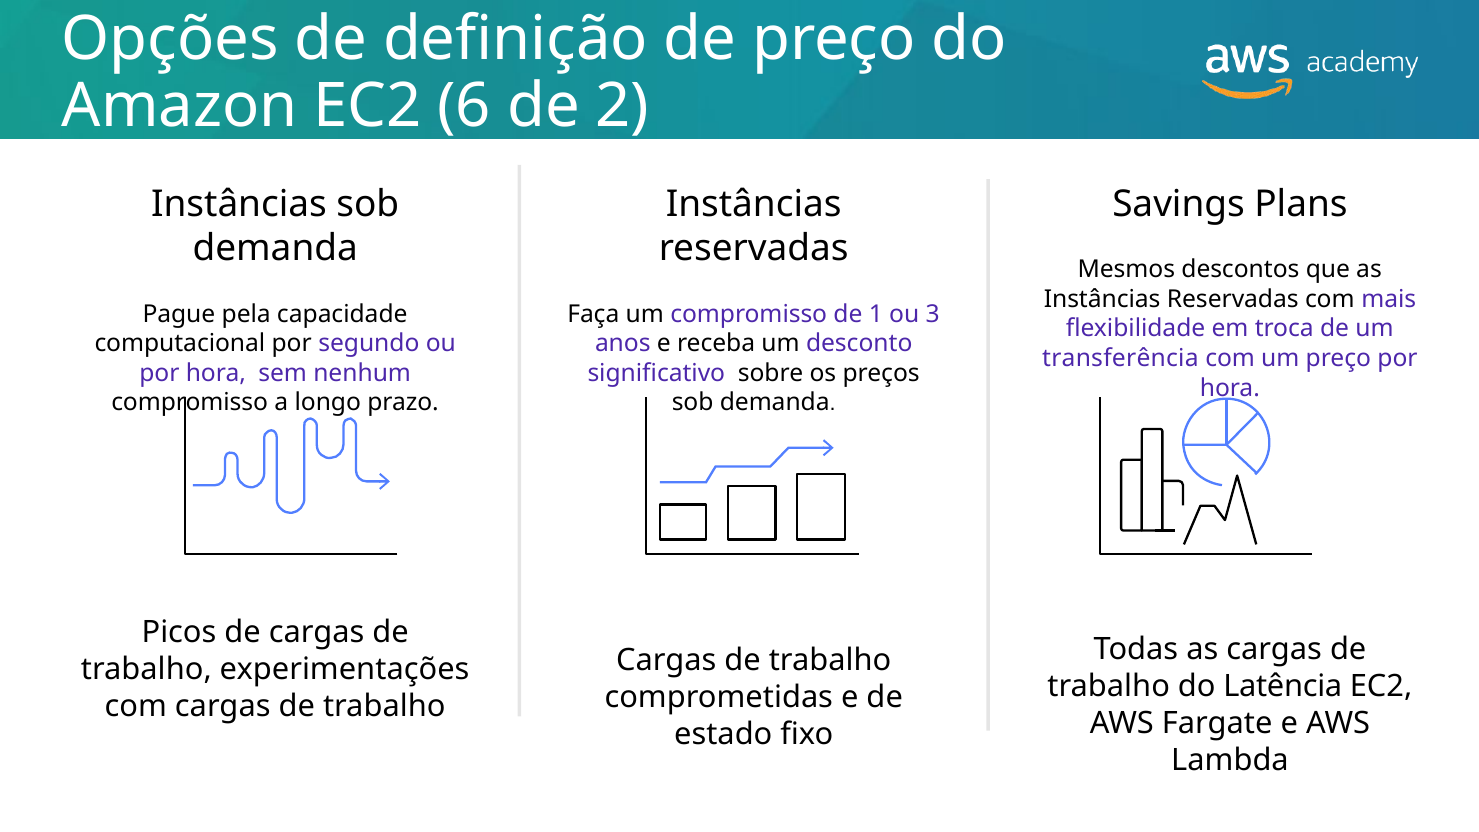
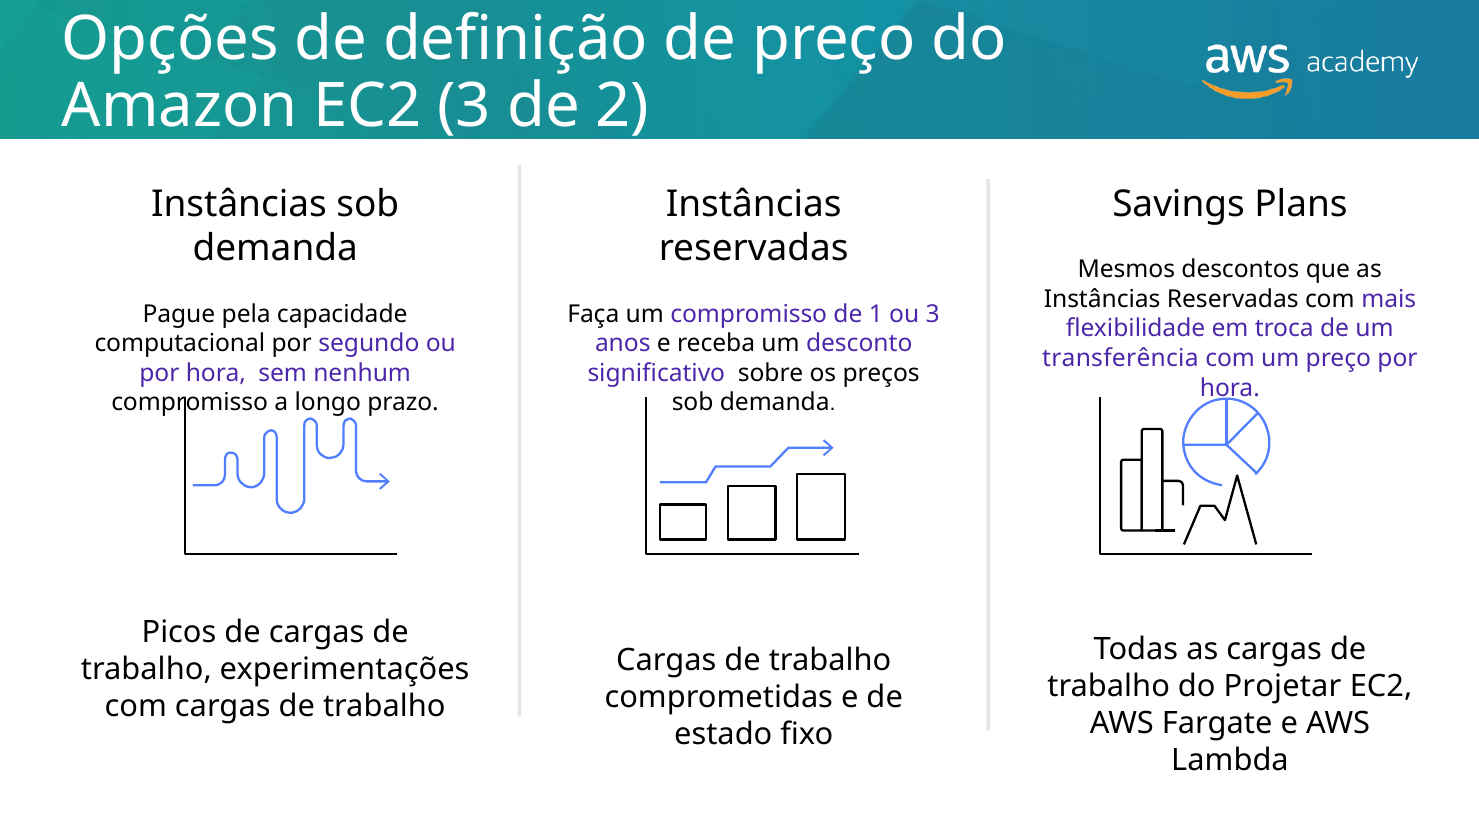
EC2 6: 6 -> 3
Latência: Latência -> Projetar
